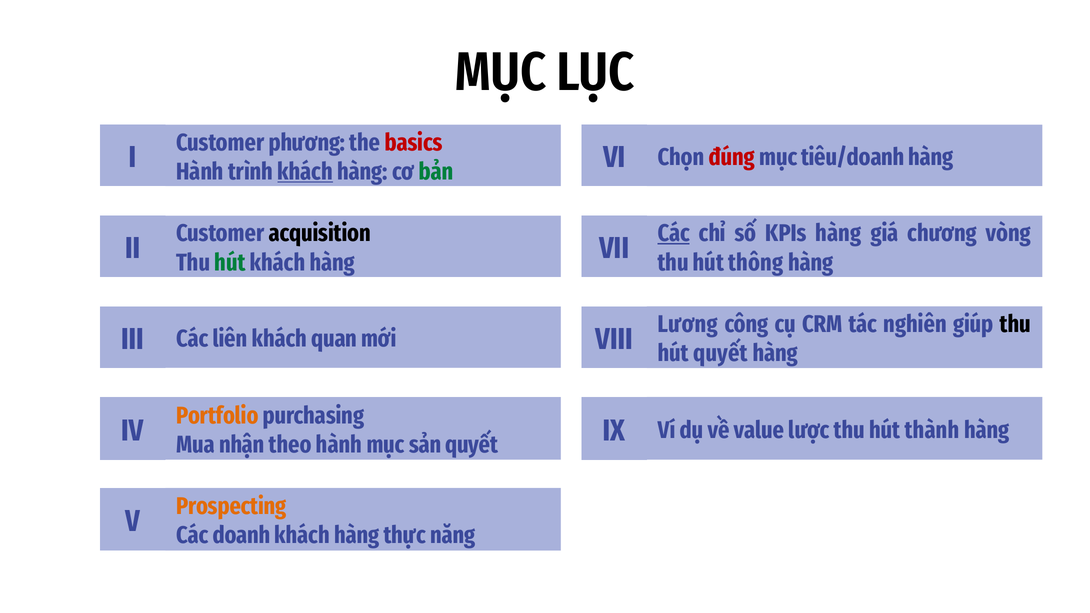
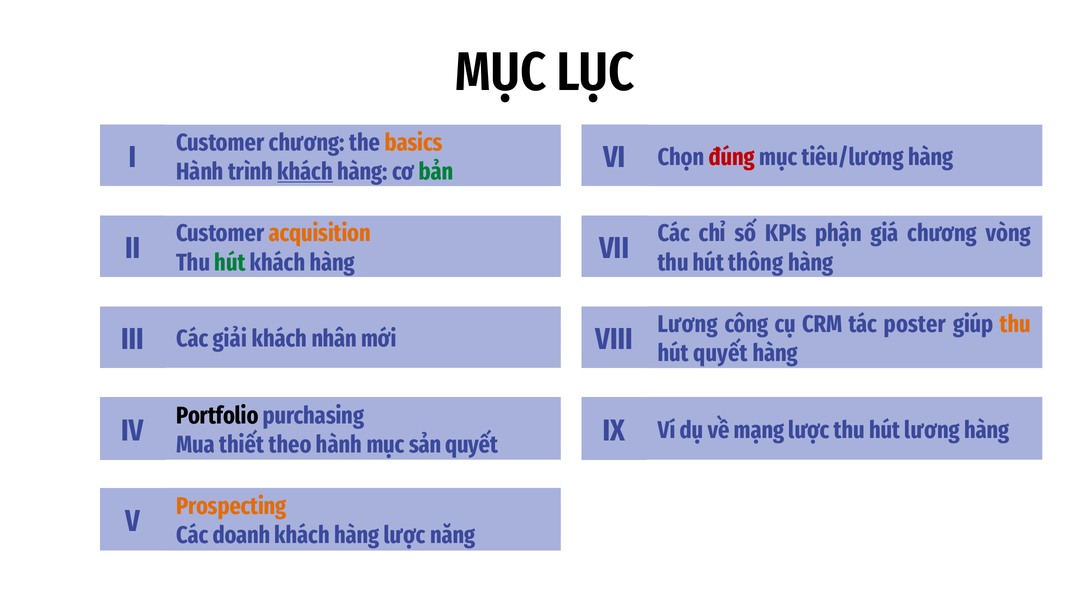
Customer phương: phương -> chương
basics colour: red -> orange
tiêu/doanh: tiêu/doanh -> tiêu/lương
acquisition colour: black -> orange
Các at (674, 234) underline: present -> none
KPIs hàng: hàng -> phận
nghiên: nghiên -> poster
thu at (1015, 324) colour: black -> orange
liên: liên -> giải
quan: quan -> nhân
Portfolio colour: orange -> black
value: value -> mạng
hút thành: thành -> lương
nhận: nhận -> thiết
hàng thực: thực -> lược
